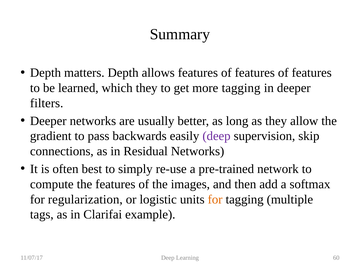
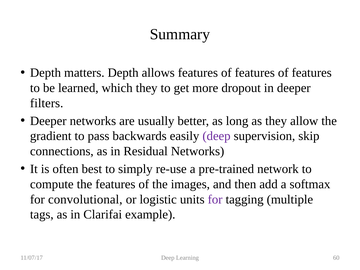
more tagging: tagging -> dropout
regularization: regularization -> convolutional
for at (215, 199) colour: orange -> purple
